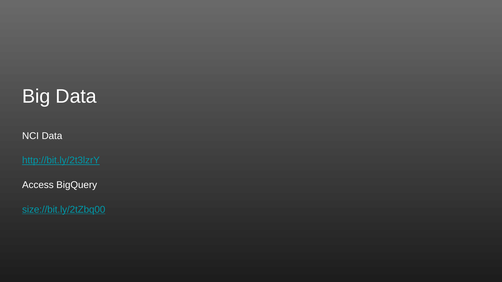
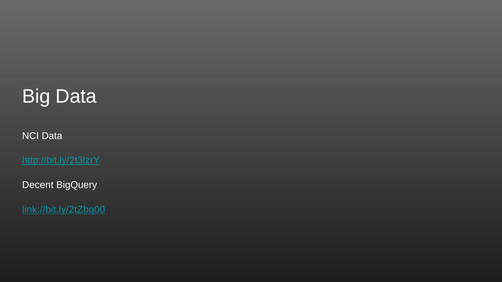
Access: Access -> Decent
size://bit.ly/2tZbq00: size://bit.ly/2tZbq00 -> link://bit.ly/2tZbq00
